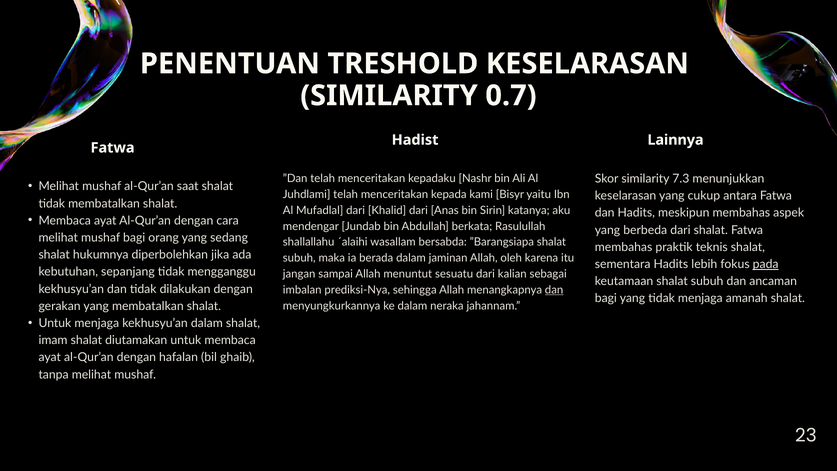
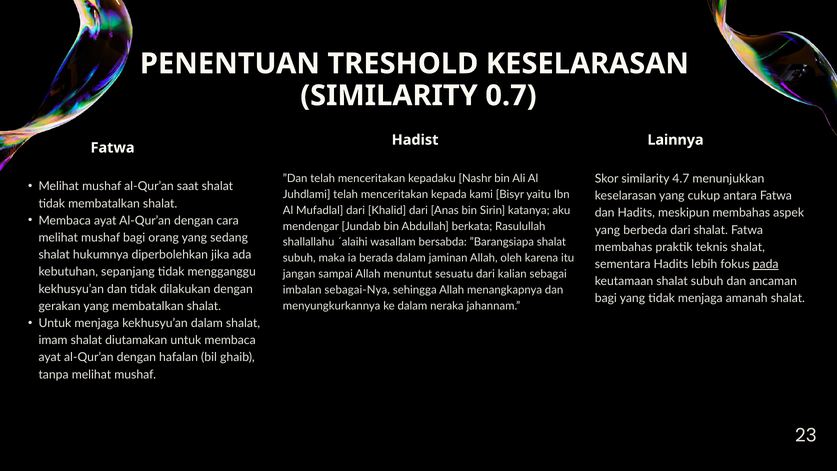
7.3: 7.3 -> 4.7
prediksi-Nya: prediksi-Nya -> sebagai-Nya
dan at (554, 290) underline: present -> none
